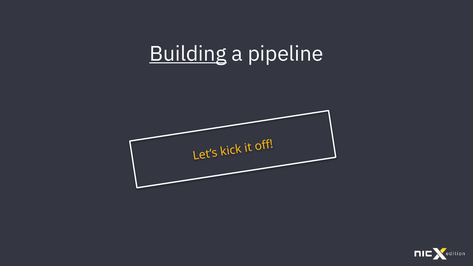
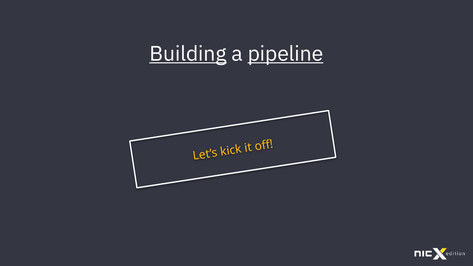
pipeline underline: none -> present
